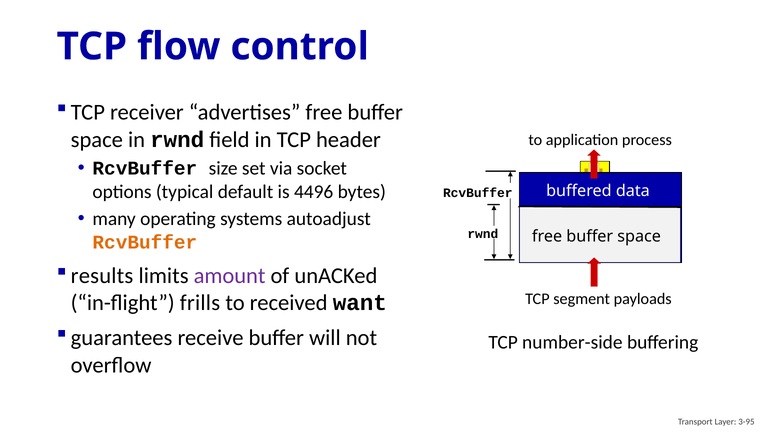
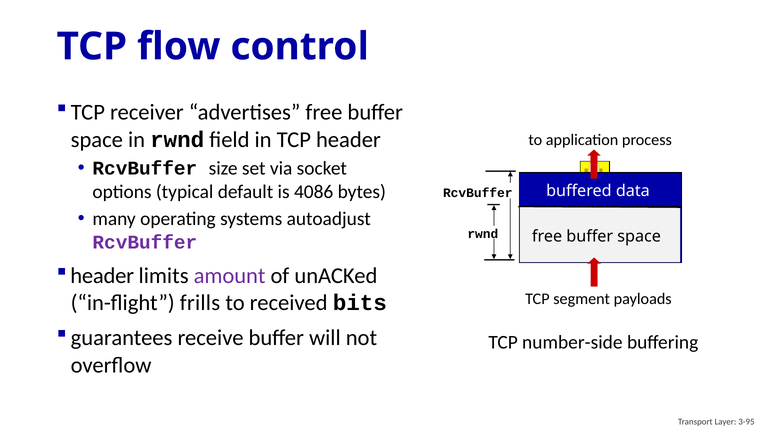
4496: 4496 -> 4086
RcvBuffer at (145, 242) colour: orange -> purple
results at (102, 276): results -> header
want: want -> bits
